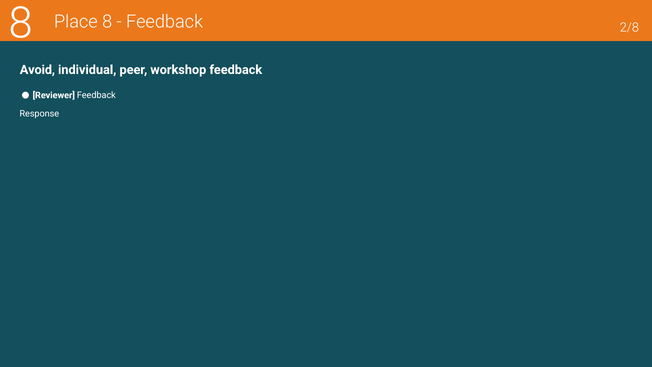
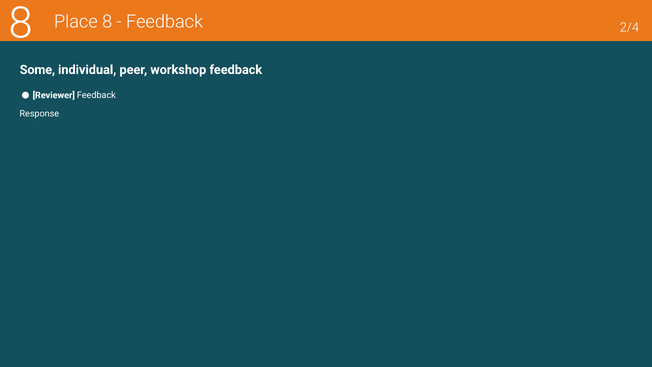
2/8: 2/8 -> 2/4
Avoid: Avoid -> Some
